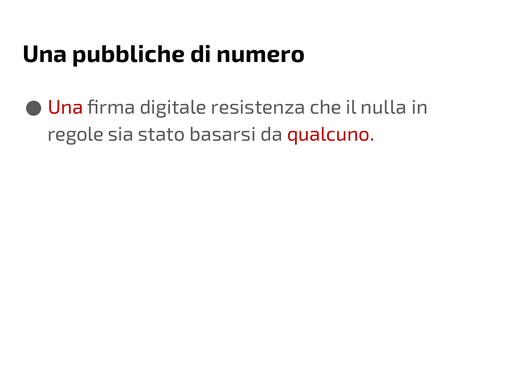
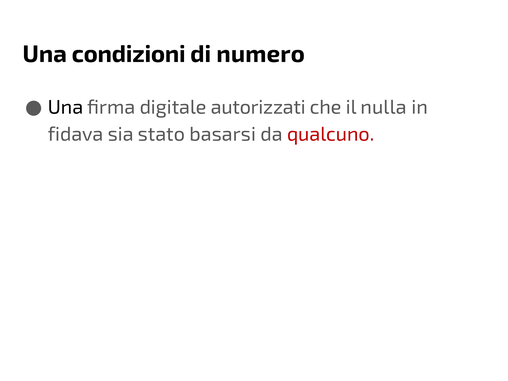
pubbliche: pubbliche -> condizioni
Una at (66, 107) colour: red -> black
resistenza: resistenza -> autorizzati
regole: regole -> fidava
